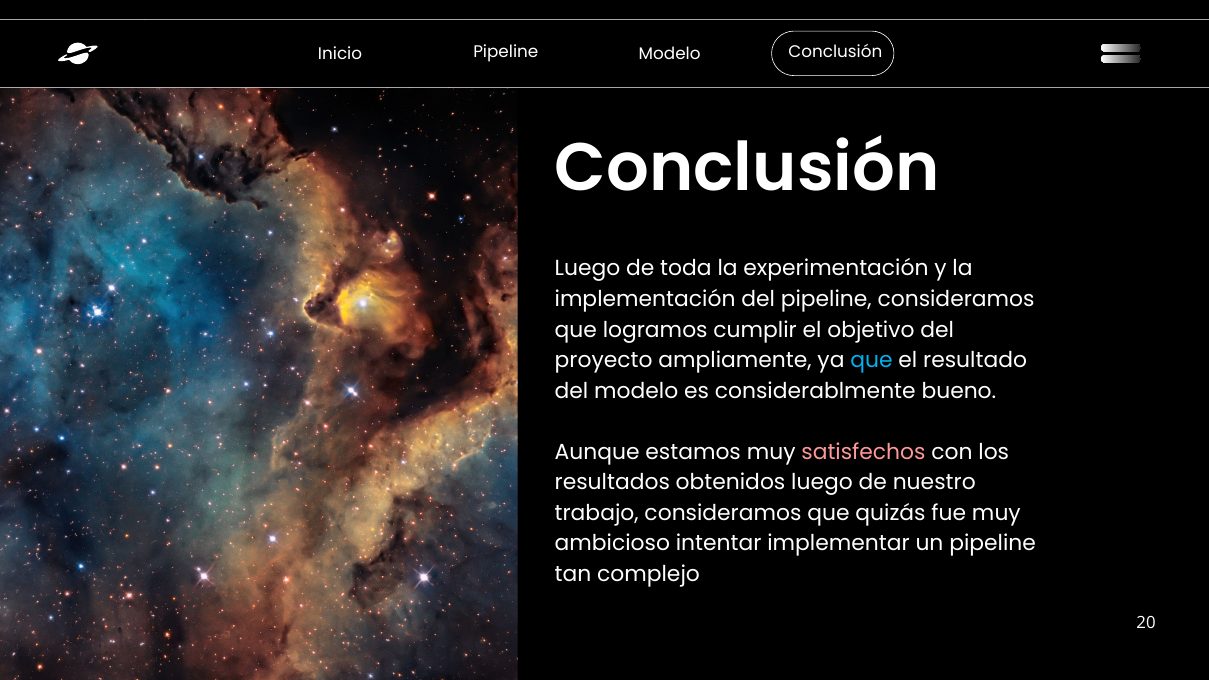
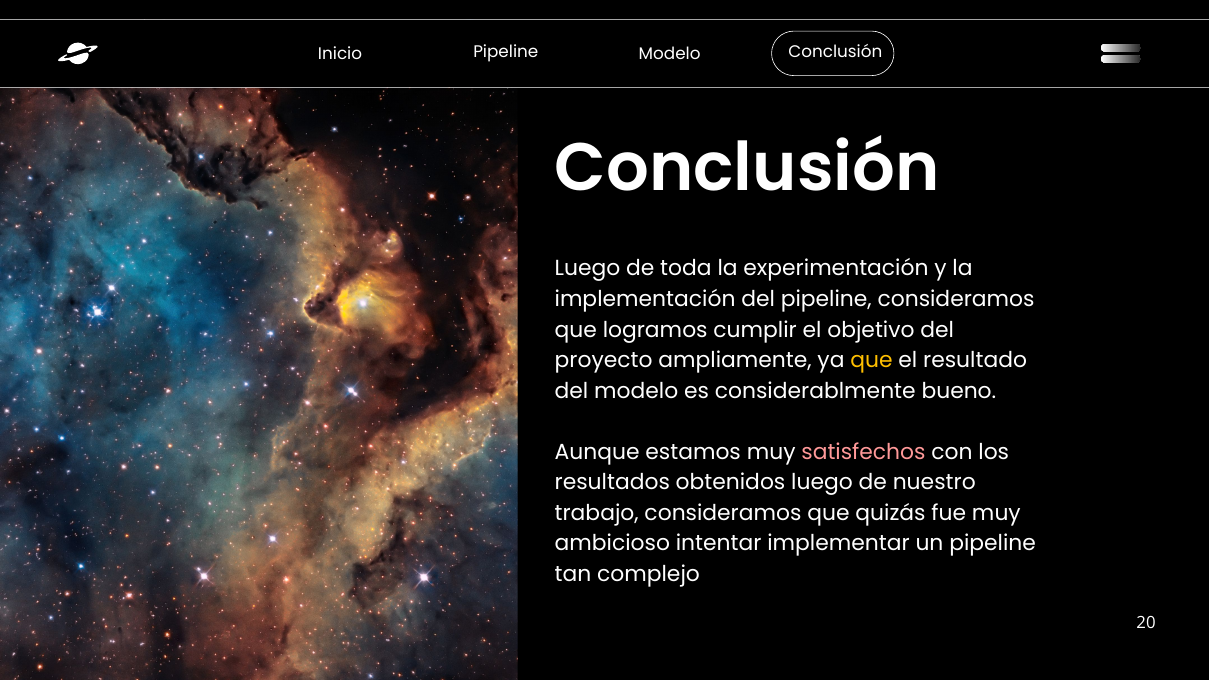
que at (871, 360) colour: light blue -> yellow
